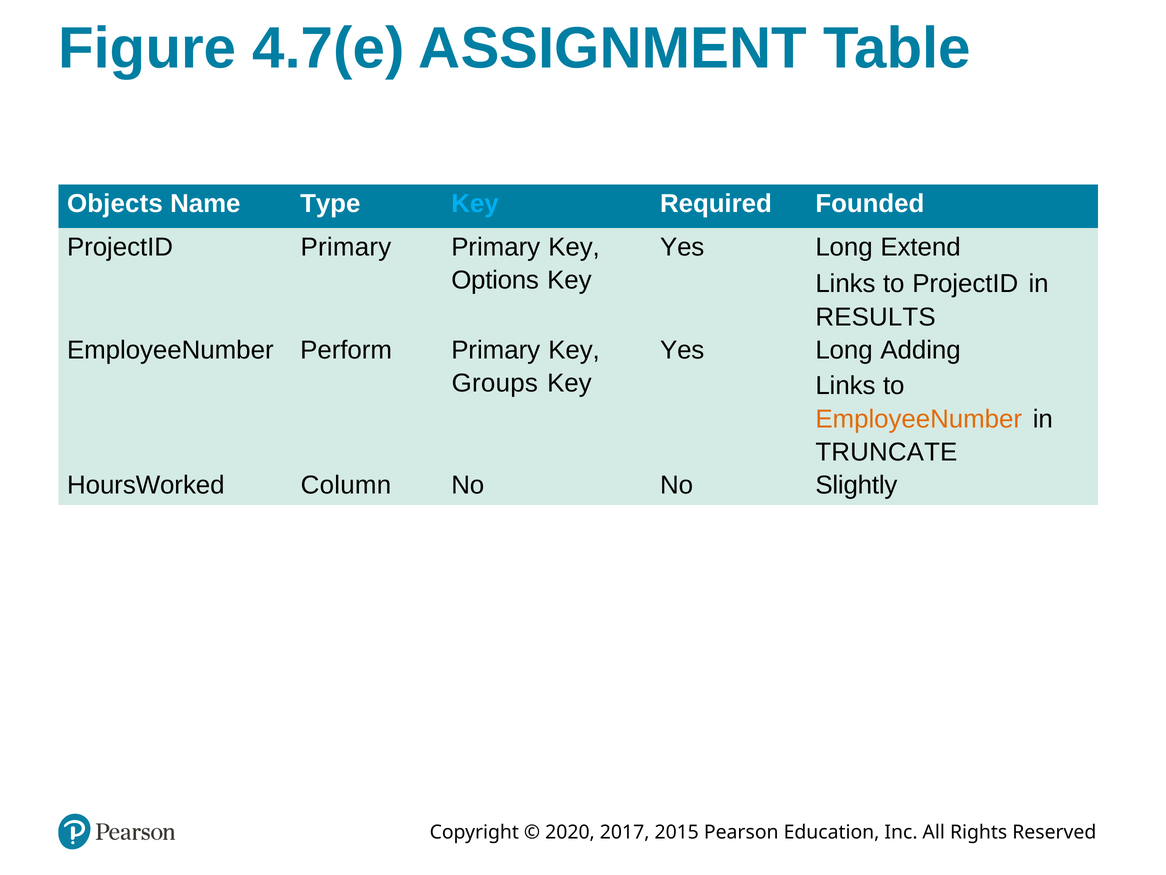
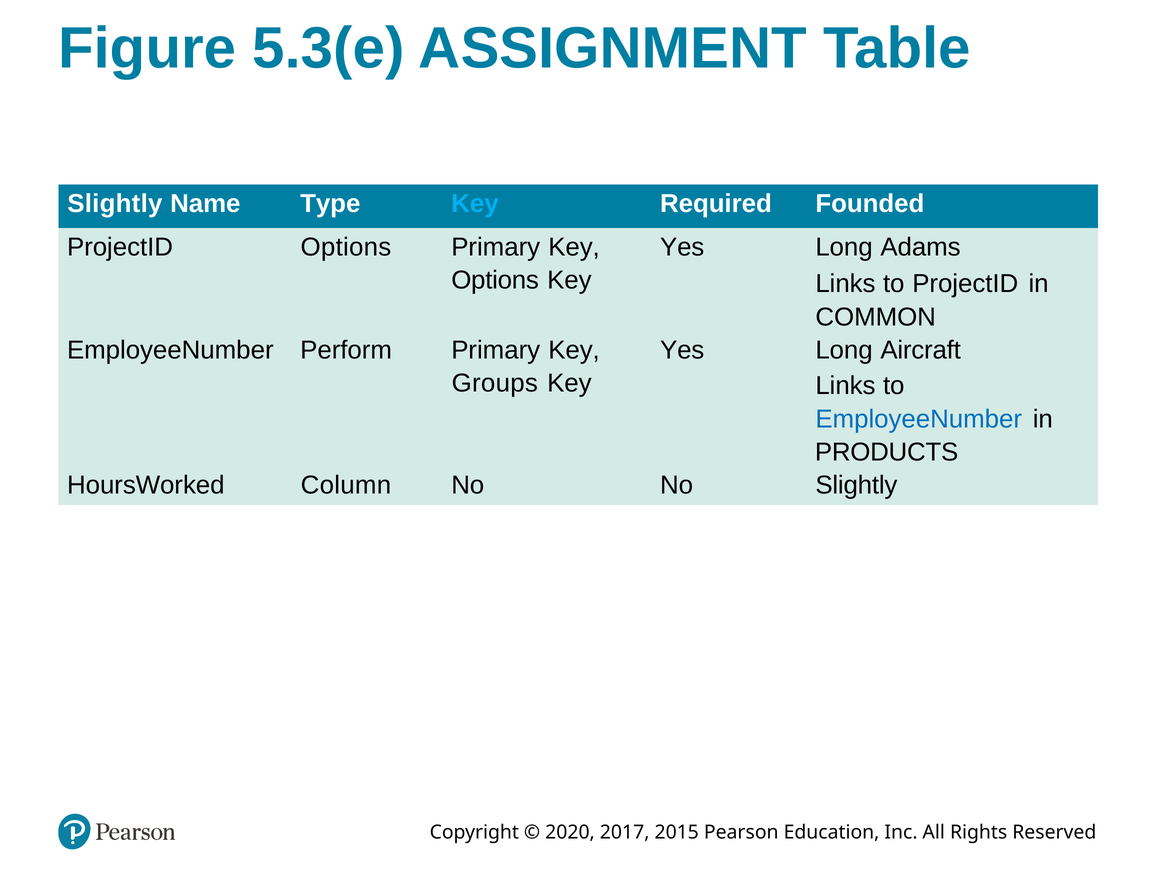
4.7(e: 4.7(e -> 5.3(e
Objects at (115, 204): Objects -> Slightly
ProjectID Primary: Primary -> Options
Extend: Extend -> Adams
RESULTS: RESULTS -> COMMON
Adding: Adding -> Aircraft
EmployeeNumber at (919, 419) colour: orange -> blue
TRUNCATE: TRUNCATE -> PRODUCTS
